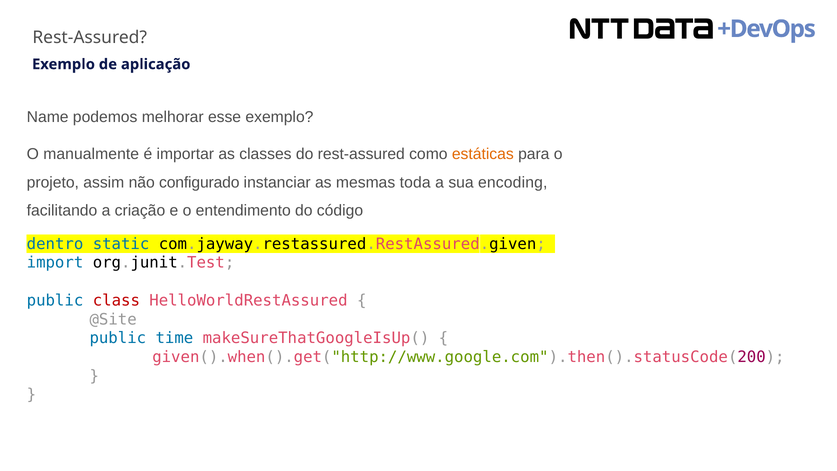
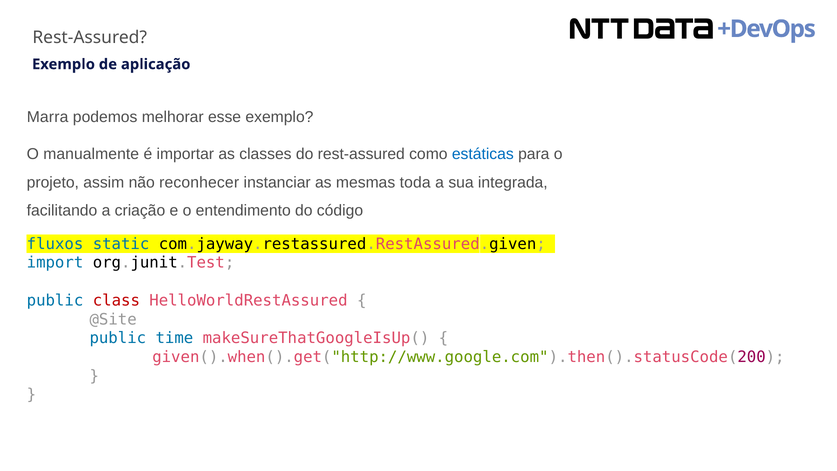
Name: Name -> Marra
estáticas colour: orange -> blue
configurado: configurado -> reconhecer
encoding: encoding -> integrada
dentro: dentro -> fluxos
